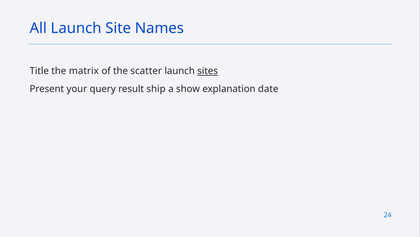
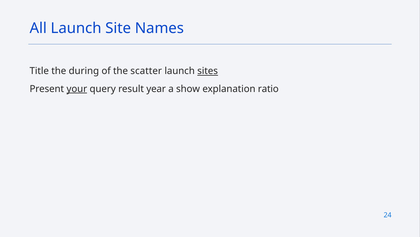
matrix: matrix -> during
your underline: none -> present
ship: ship -> year
date: date -> ratio
